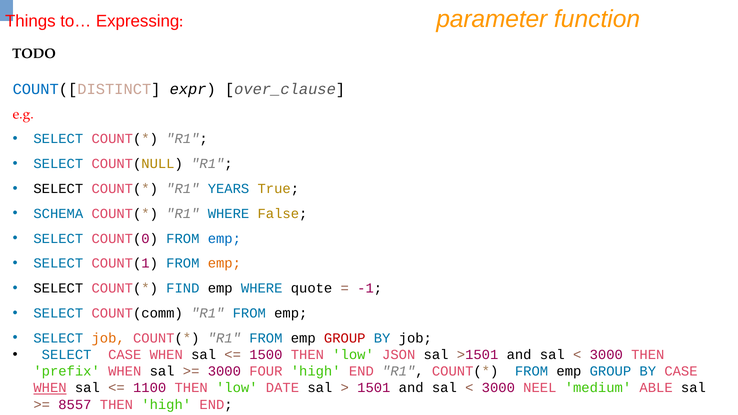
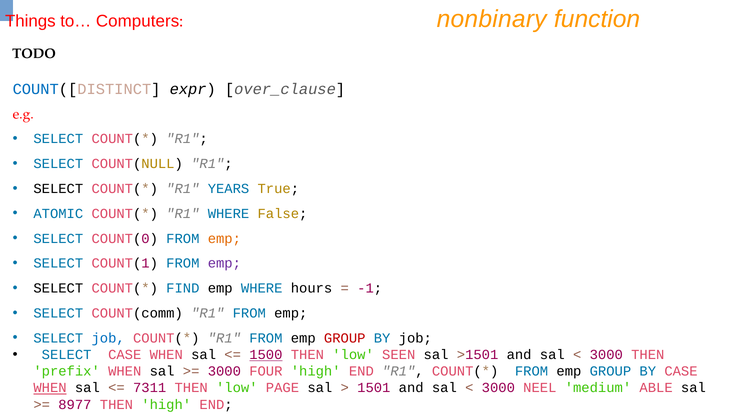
parameter: parameter -> nonbinary
Expressing: Expressing -> Computers
SCHEMA: SCHEMA -> ATOMIC
emp at (224, 239) colour: blue -> orange
emp at (224, 264) colour: orange -> purple
quote: quote -> hours
job at (108, 338) colour: orange -> blue
1500 underline: none -> present
JSON: JSON -> SEEN
1100: 1100 -> 7311
DATE: DATE -> PAGE
8557: 8557 -> 8977
